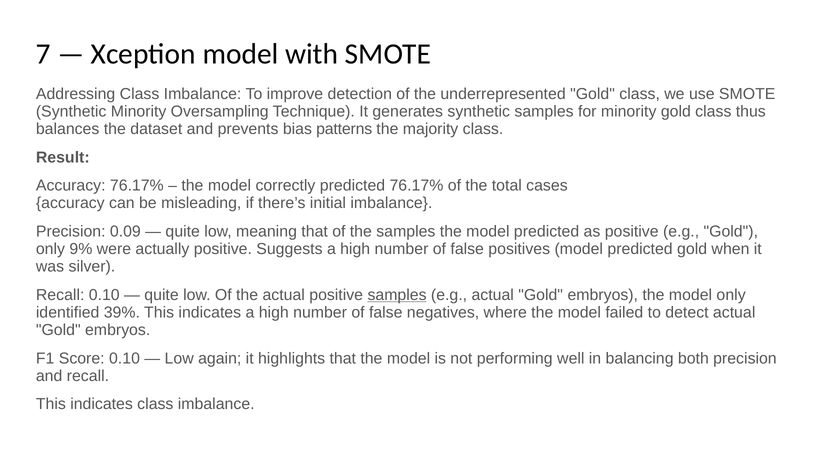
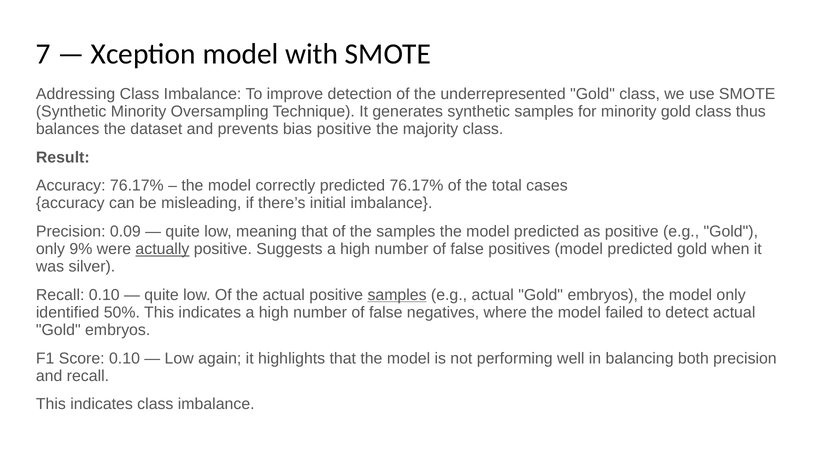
bias patterns: patterns -> positive
actually underline: none -> present
39%: 39% -> 50%
